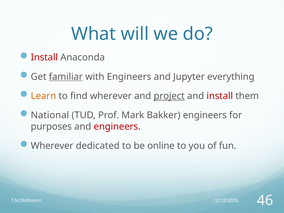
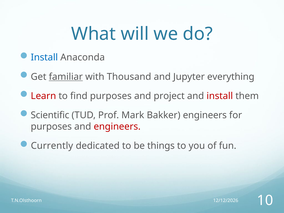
Install at (44, 57) colour: red -> blue
with Engineers: Engineers -> Thousand
Learn colour: orange -> red
find wherever: wherever -> purposes
project underline: present -> none
National: National -> Scientific
Wherever at (52, 146): Wherever -> Currently
online: online -> things
46: 46 -> 10
